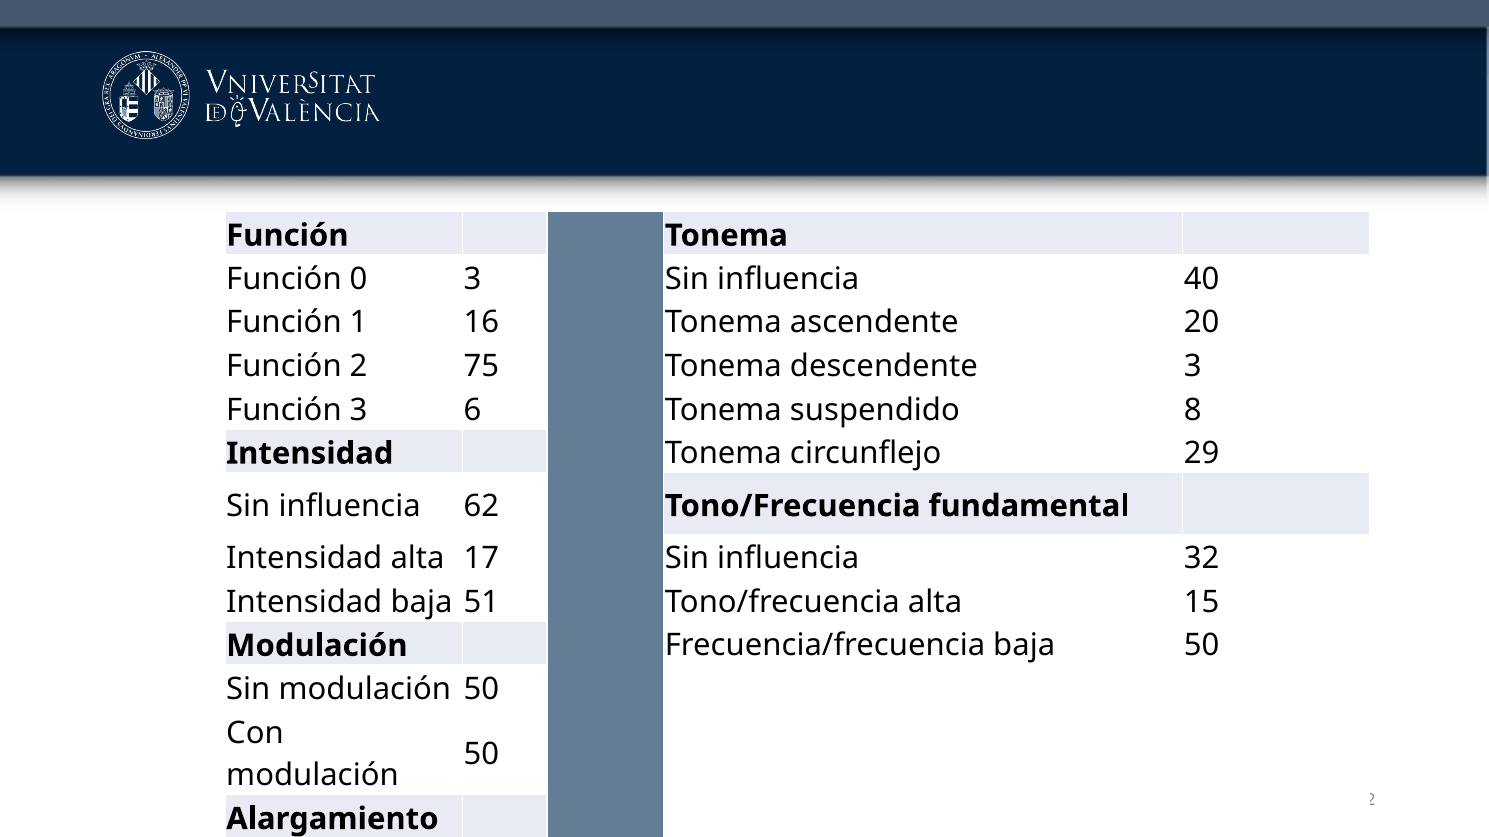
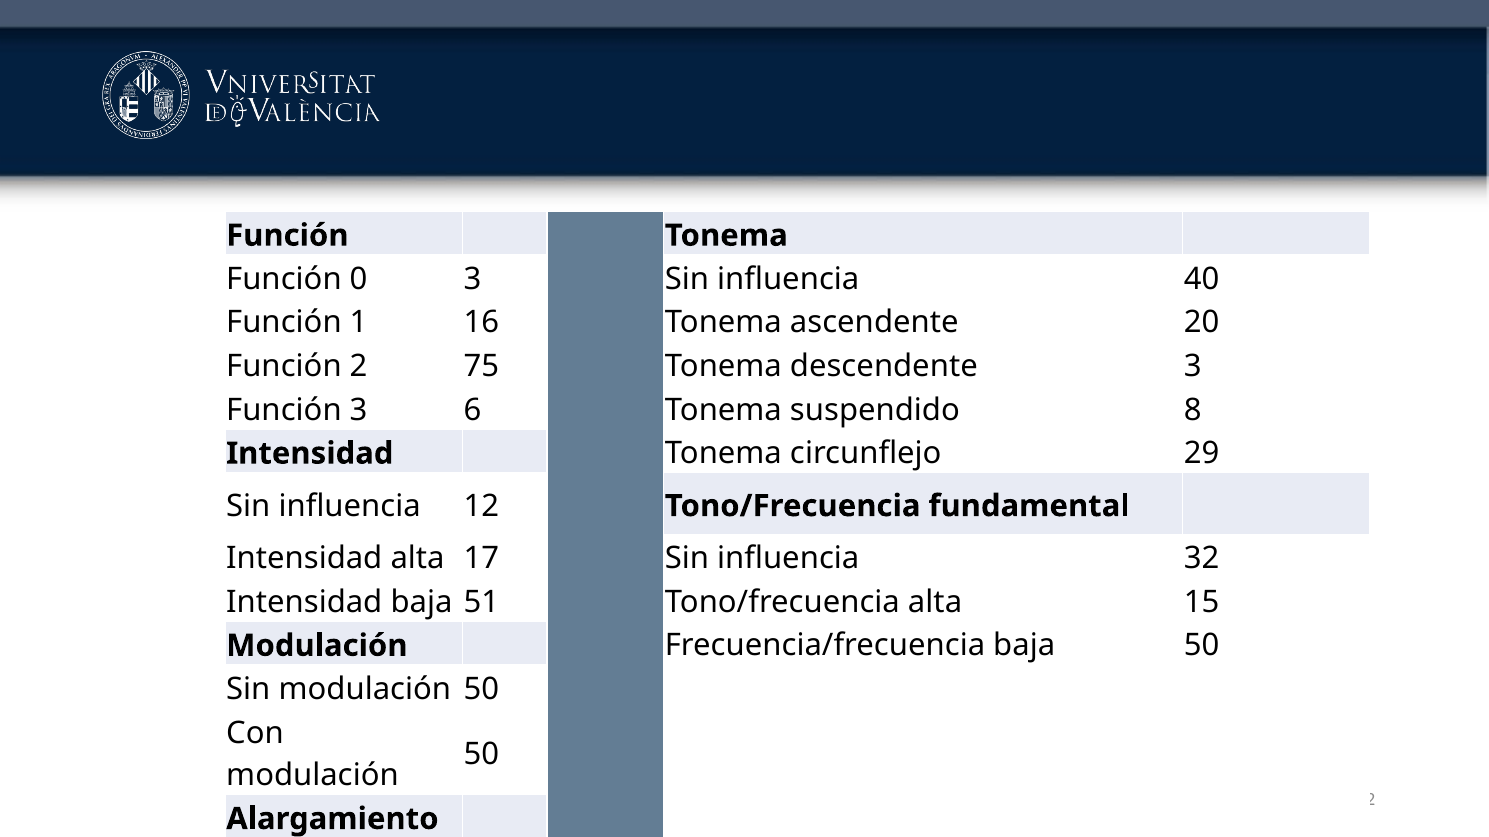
62: 62 -> 12
